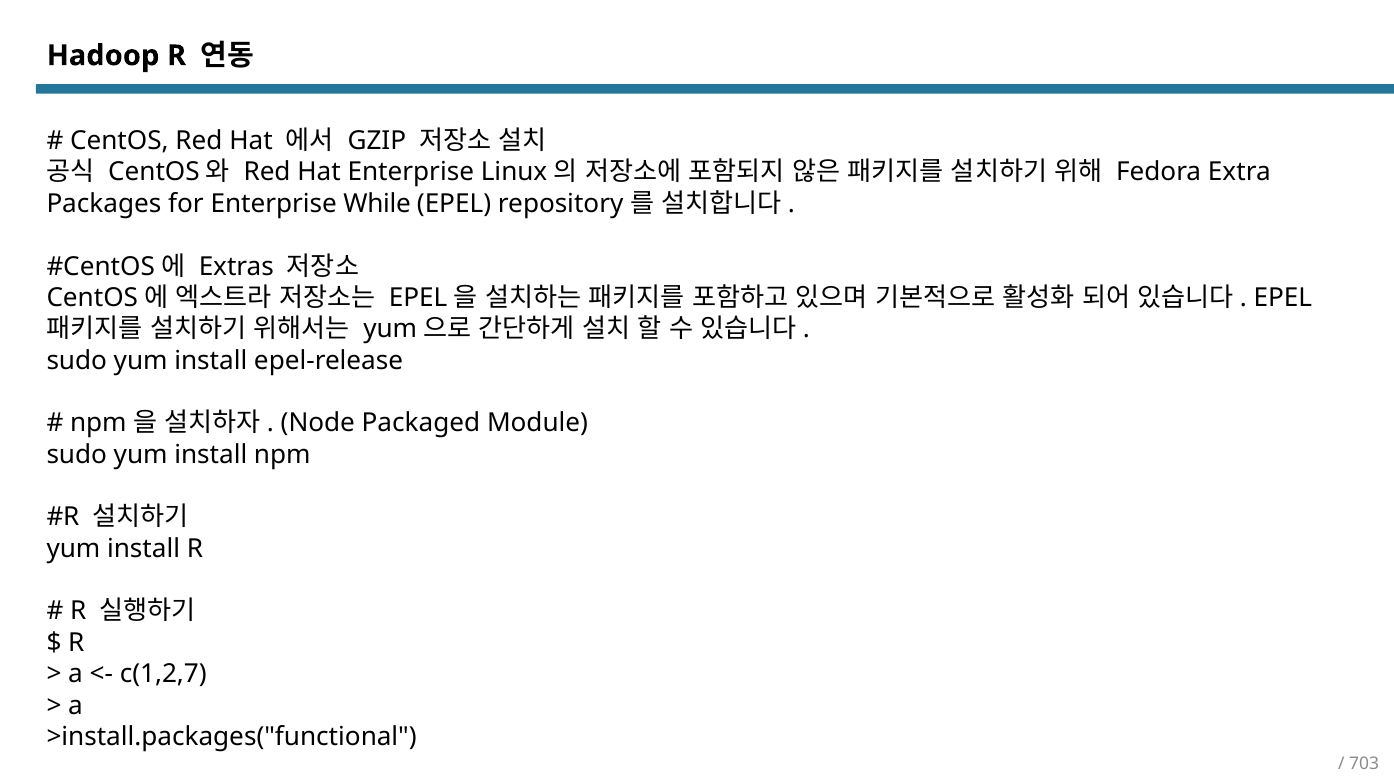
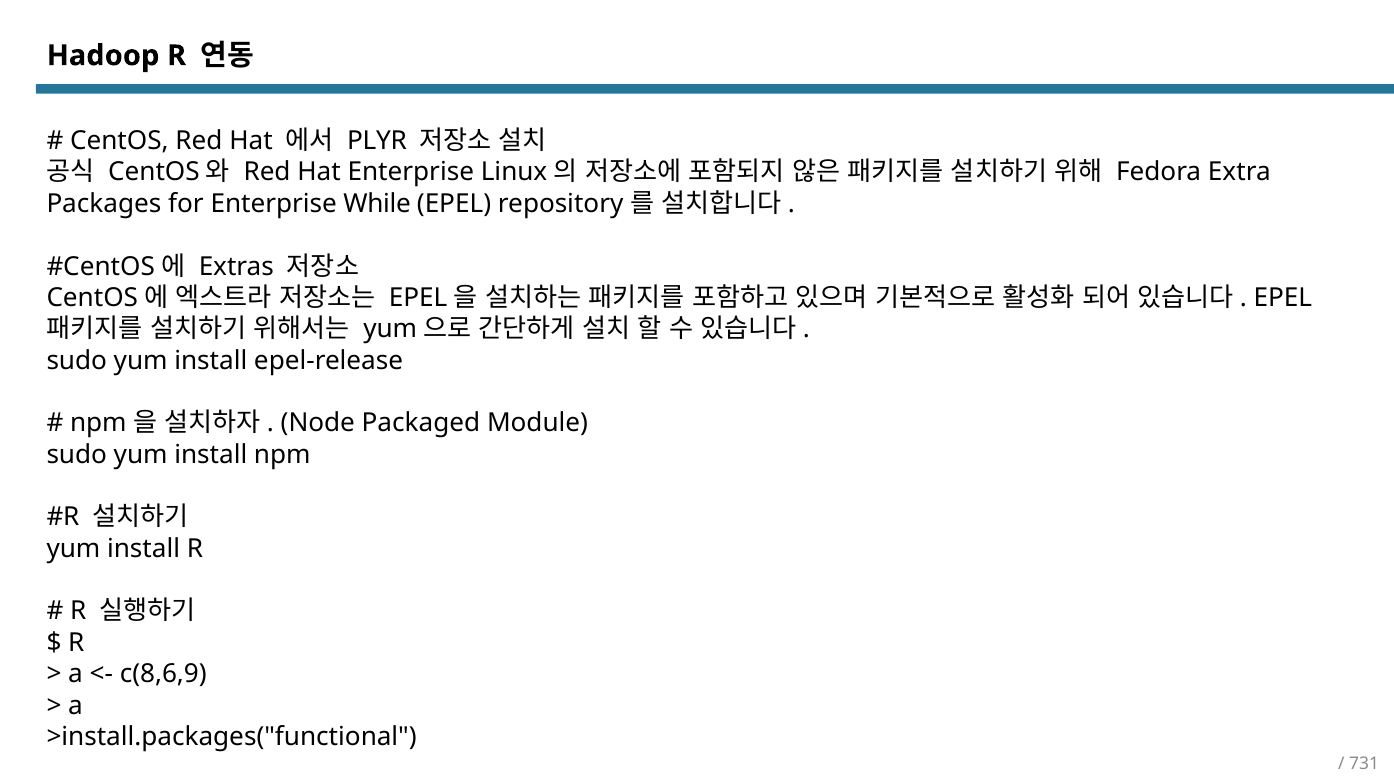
GZIP: GZIP -> PLYR
c(1,2,7: c(1,2,7 -> c(8,6,9
703: 703 -> 731
